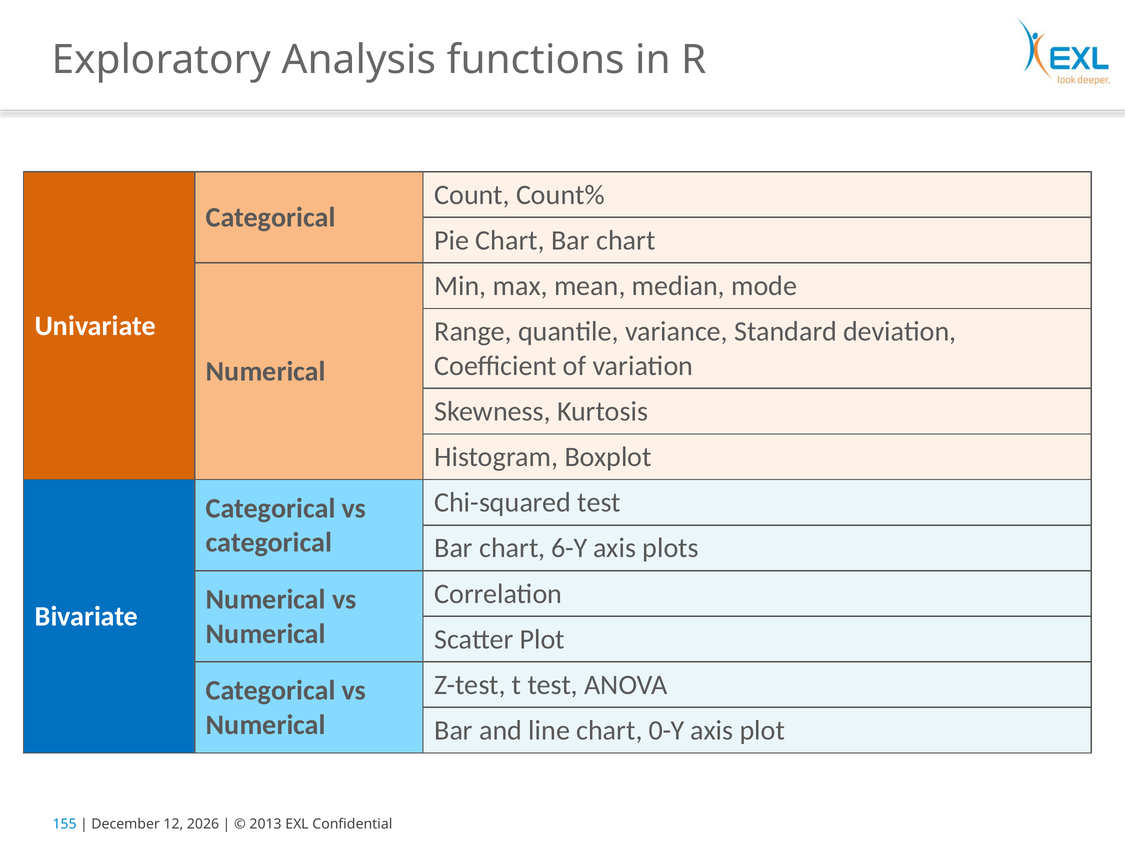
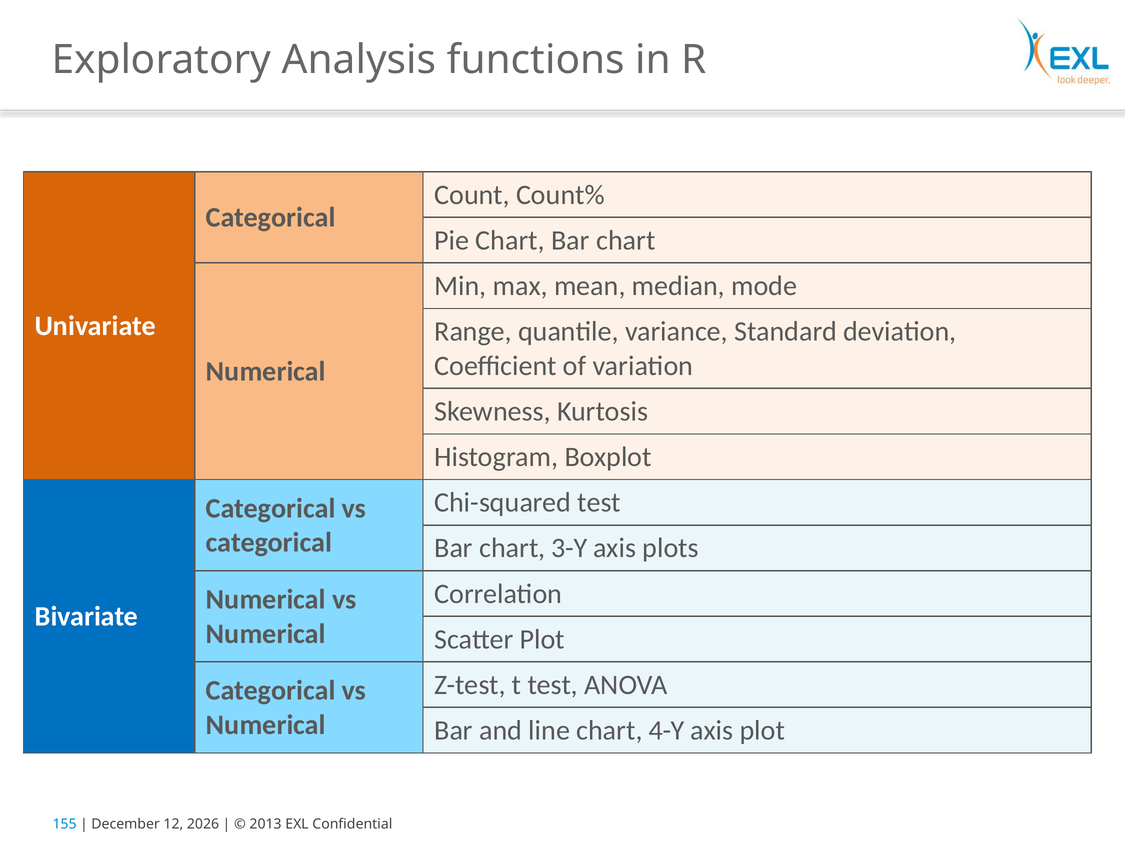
6-Y: 6-Y -> 3-Y
0-Y: 0-Y -> 4-Y
